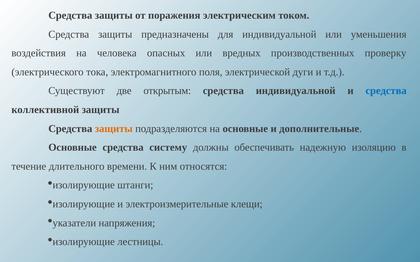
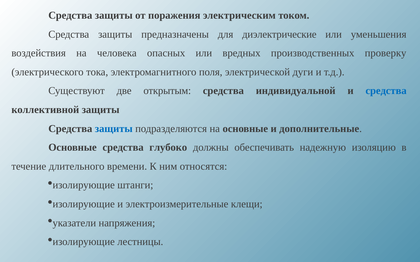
для индивидуальной: индивидуальной -> диэлектрические
защиты at (114, 129) colour: orange -> blue
систему: систему -> глубоко
